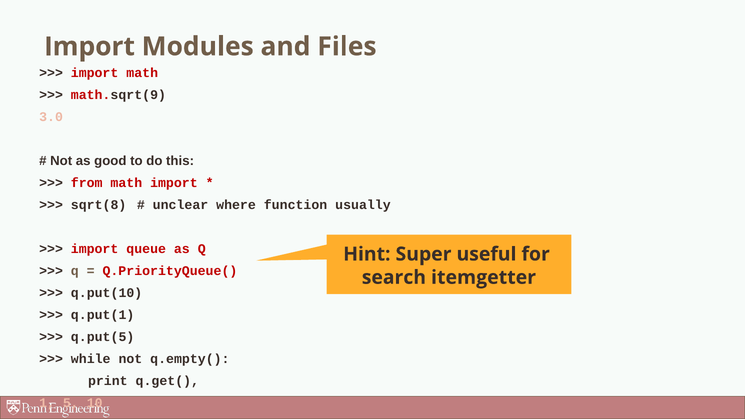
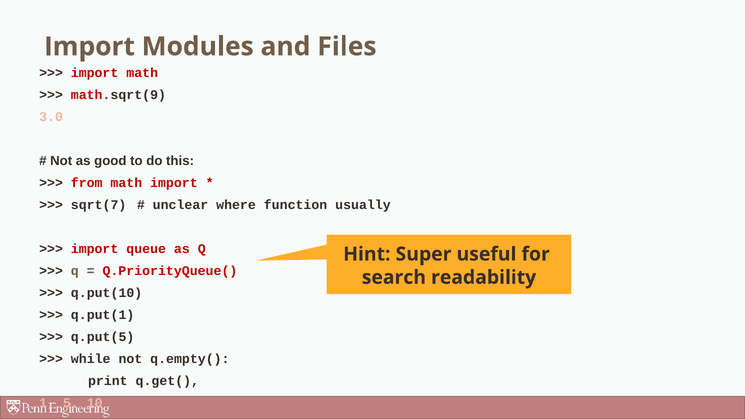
sqrt(8: sqrt(8 -> sqrt(7
itemgetter: itemgetter -> readability
